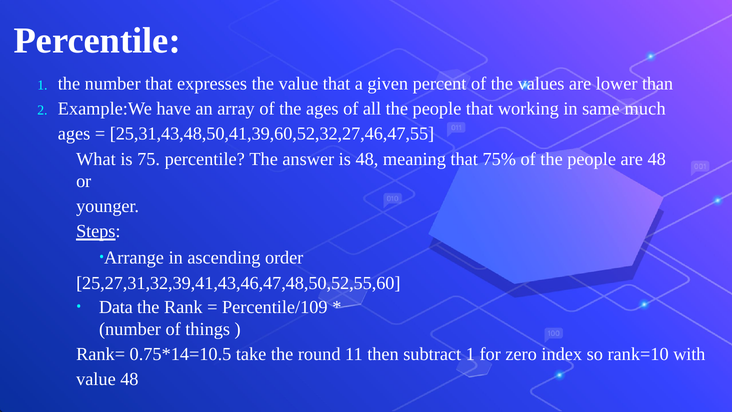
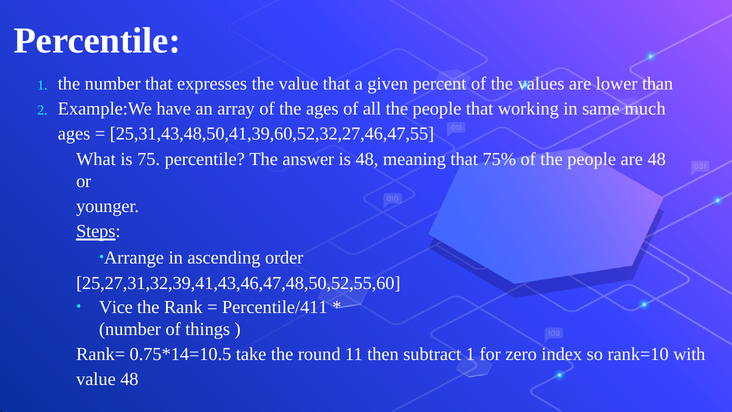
Data: Data -> Vice
Percentile/109: Percentile/109 -> Percentile/411
